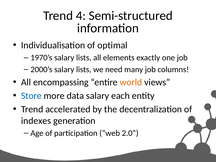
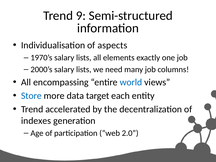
4: 4 -> 9
optimal: optimal -> aspects
world colour: orange -> blue
data salary: salary -> target
